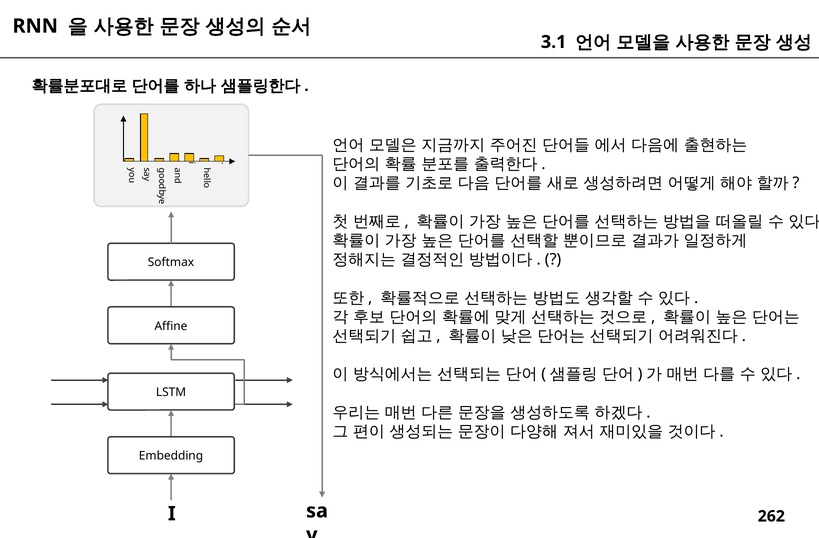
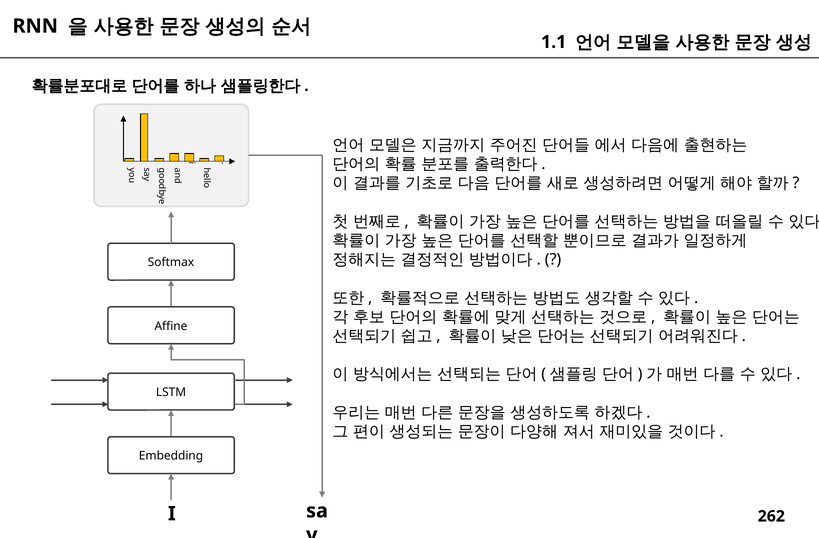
3.1: 3.1 -> 1.1
